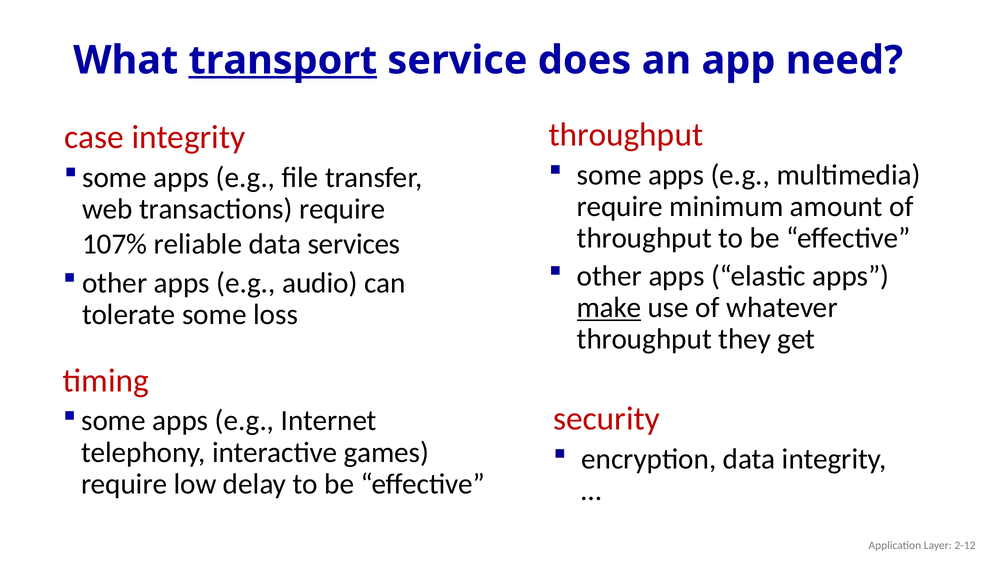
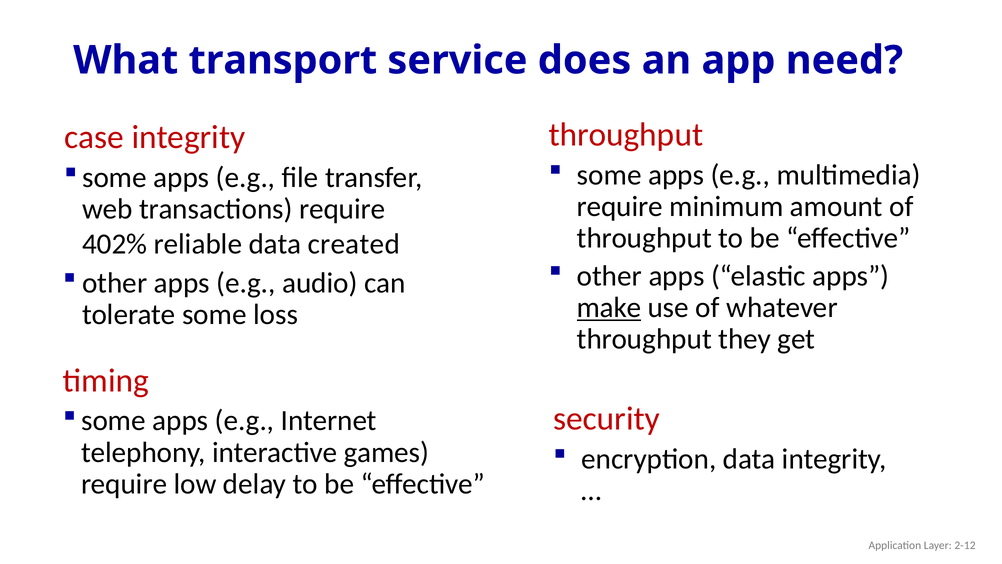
transport underline: present -> none
107%: 107% -> 402%
services: services -> created
